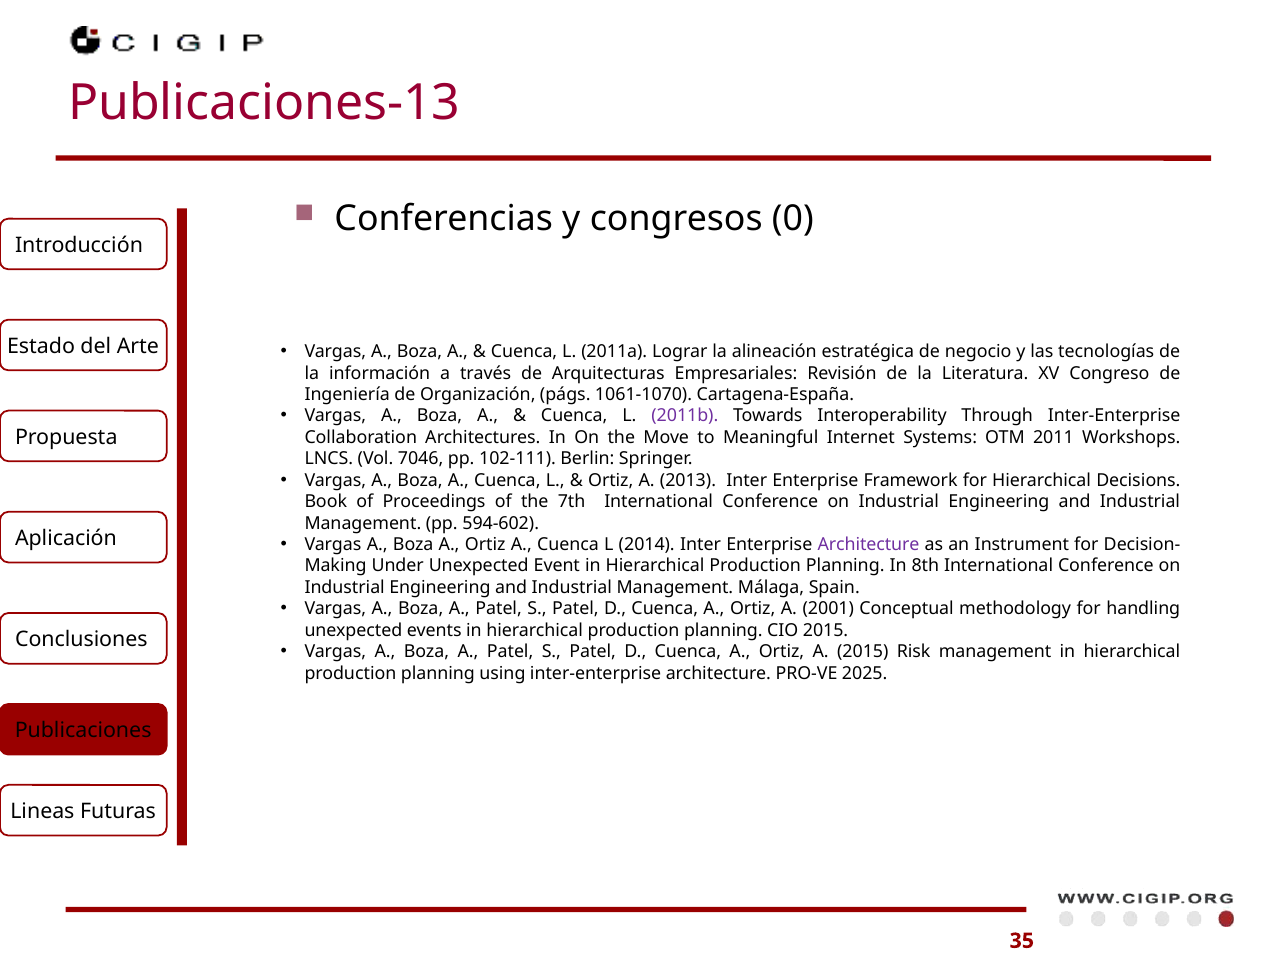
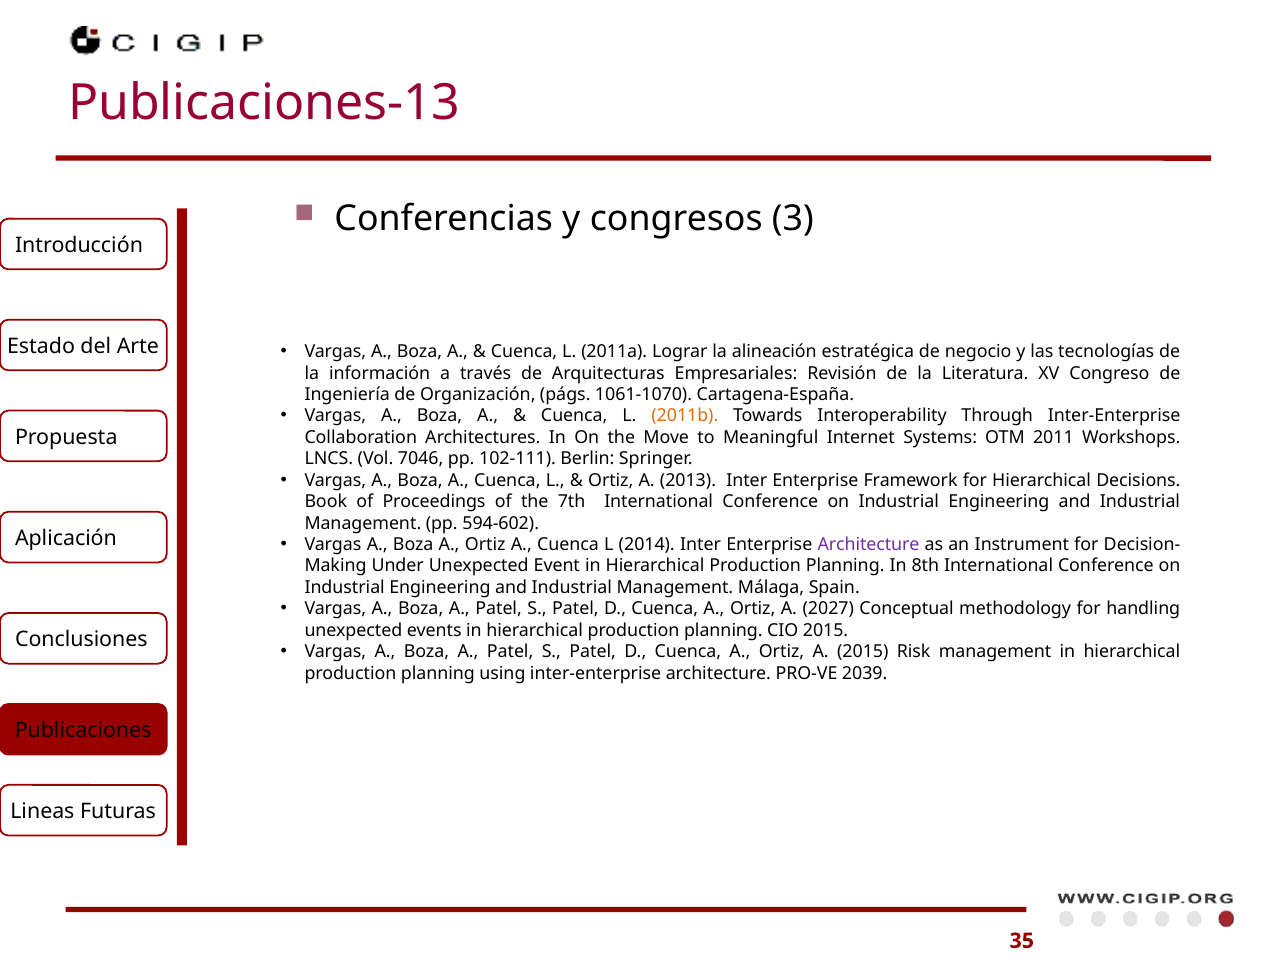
0: 0 -> 3
2011b colour: purple -> orange
2001: 2001 -> 2027
2025: 2025 -> 2039
